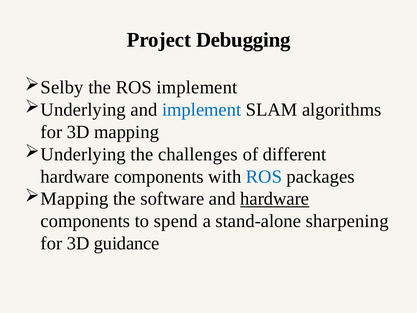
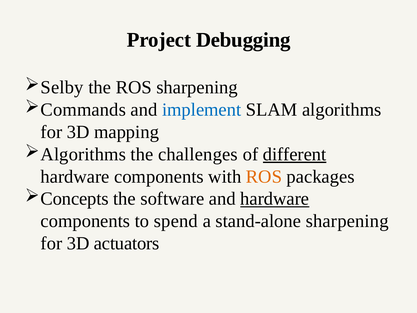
ROS implement: implement -> sharpening
Underlying at (83, 110): Underlying -> Commands
Underlying at (83, 154): Underlying -> Algorithms
different underline: none -> present
ROS at (264, 176) colour: blue -> orange
Mapping at (74, 199): Mapping -> Concepts
guidance: guidance -> actuators
